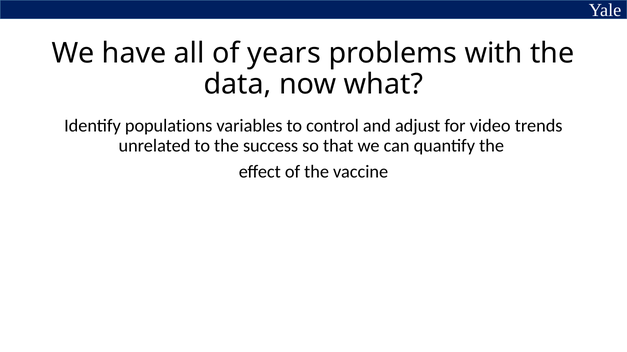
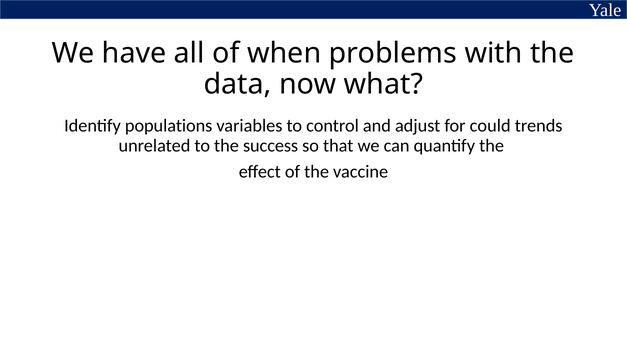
years: years -> when
video: video -> could
